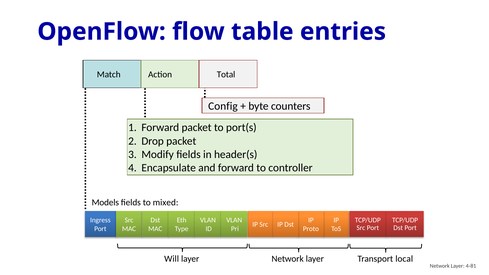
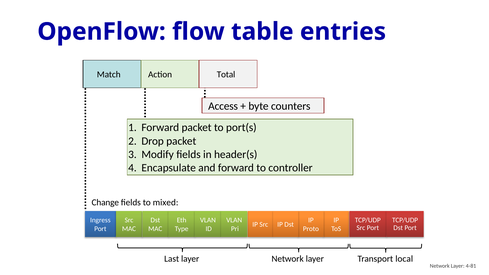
Config: Config -> Access
Models: Models -> Change
Will: Will -> Last
